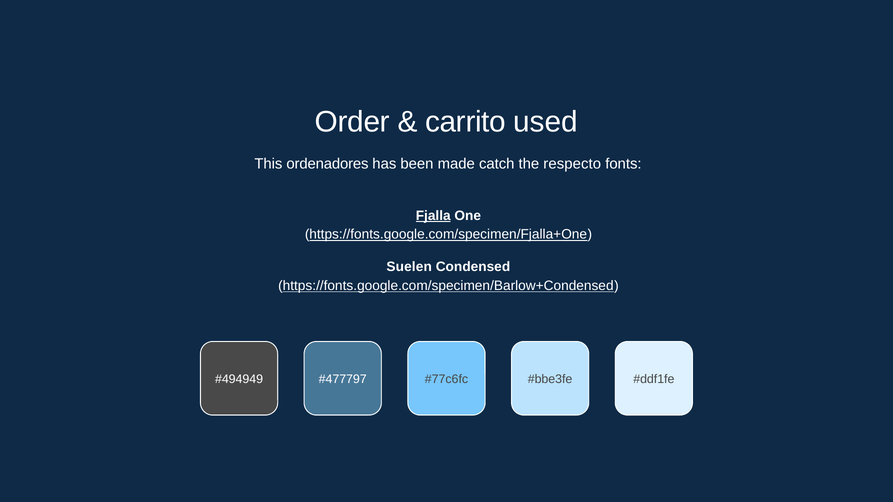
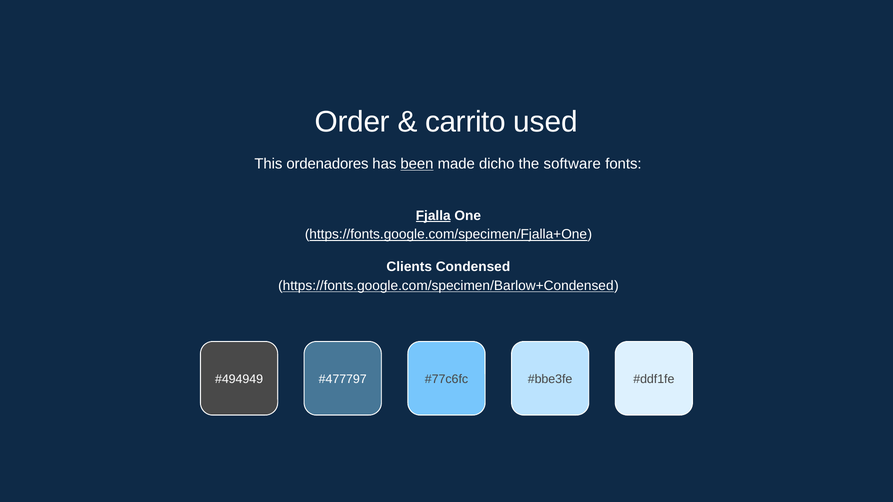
been underline: none -> present
catch: catch -> dicho
respecto: respecto -> software
Suelen: Suelen -> Clients
